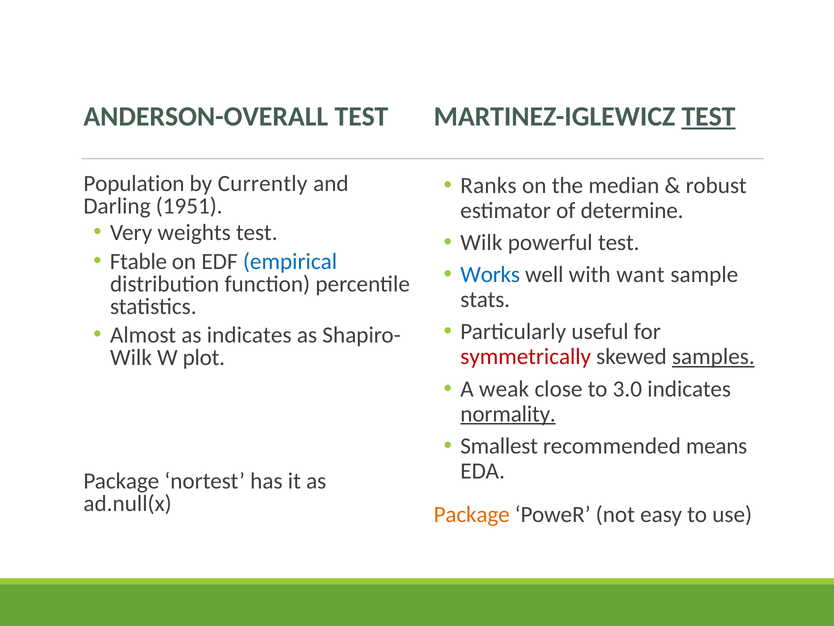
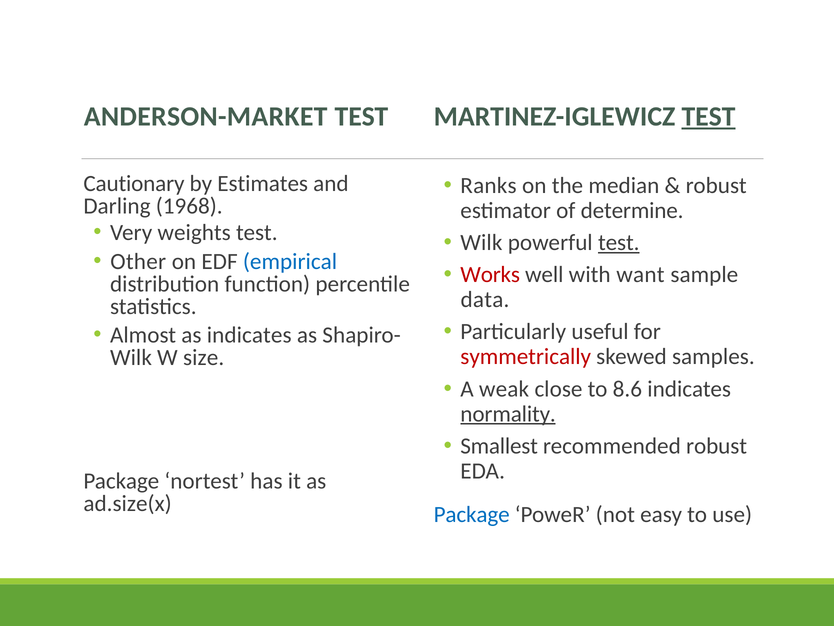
ANDERSON-OVERALL: ANDERSON-OVERALL -> ANDERSON-MARKET
Population: Population -> Cautionary
Currently: Currently -> Estimates
1951: 1951 -> 1968
test at (619, 242) underline: none -> present
Ftable: Ftable -> Other
Works colour: blue -> red
stats: stats -> data
samples underline: present -> none
plot: plot -> size
3.0: 3.0 -> 8.6
recommended means: means -> robust
ad.null(x: ad.null(x -> ad.size(x
Package at (472, 514) colour: orange -> blue
